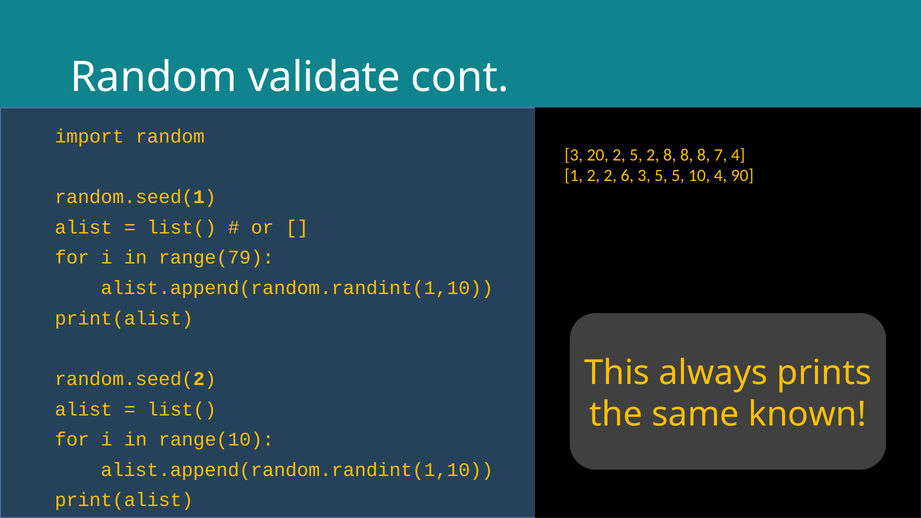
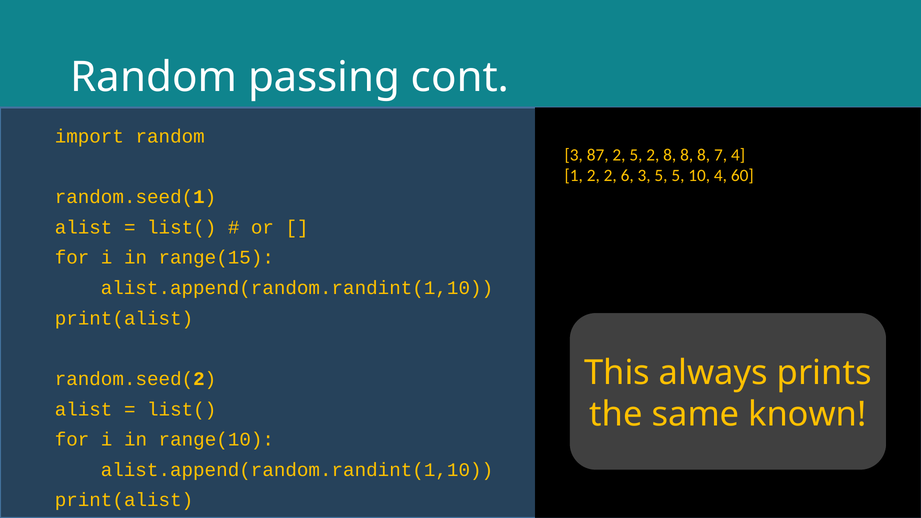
validate: validate -> passing
20: 20 -> 87
90: 90 -> 60
range(79: range(79 -> range(15
